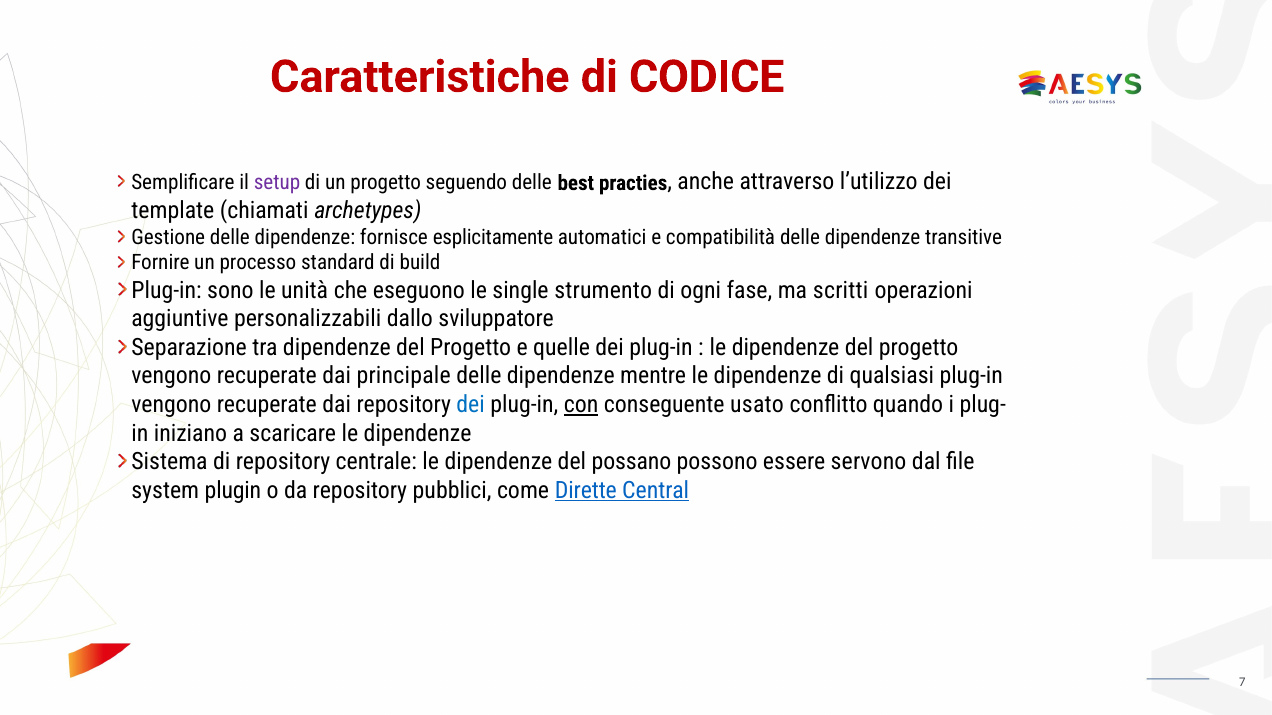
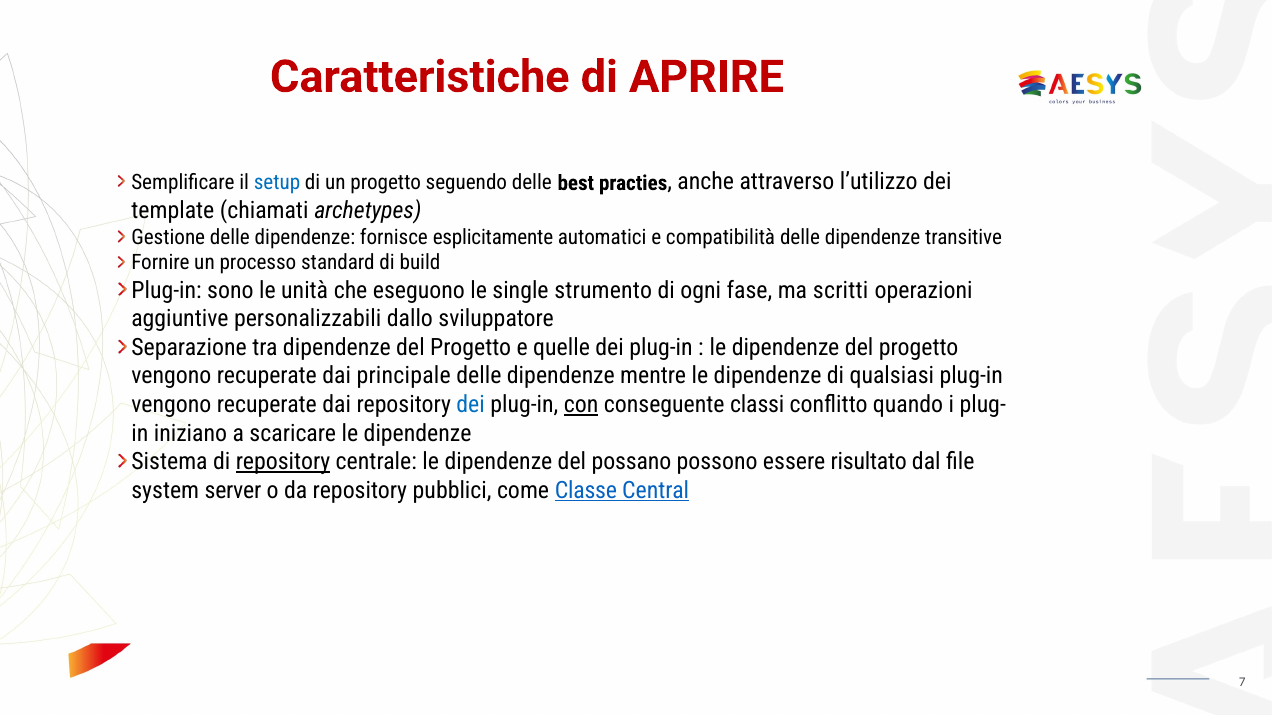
CODICE: CODICE -> APRIRE
setup colour: purple -> blue
usato: usato -> classi
repository at (283, 462) underline: none -> present
servono: servono -> risultato
plugin: plugin -> server
Dirette: Dirette -> Classe
